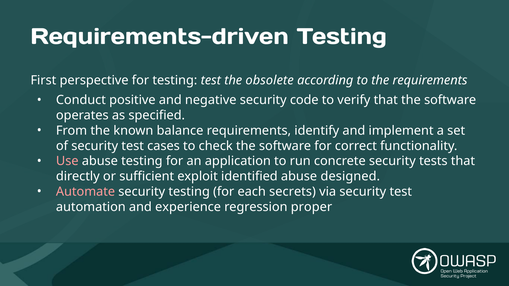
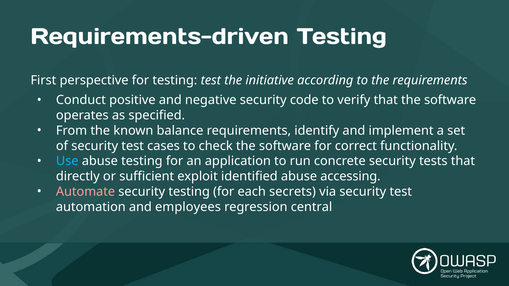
obsolete: obsolete -> initiative
Use colour: pink -> light blue
designed: designed -> accessing
experience: experience -> employees
proper: proper -> central
